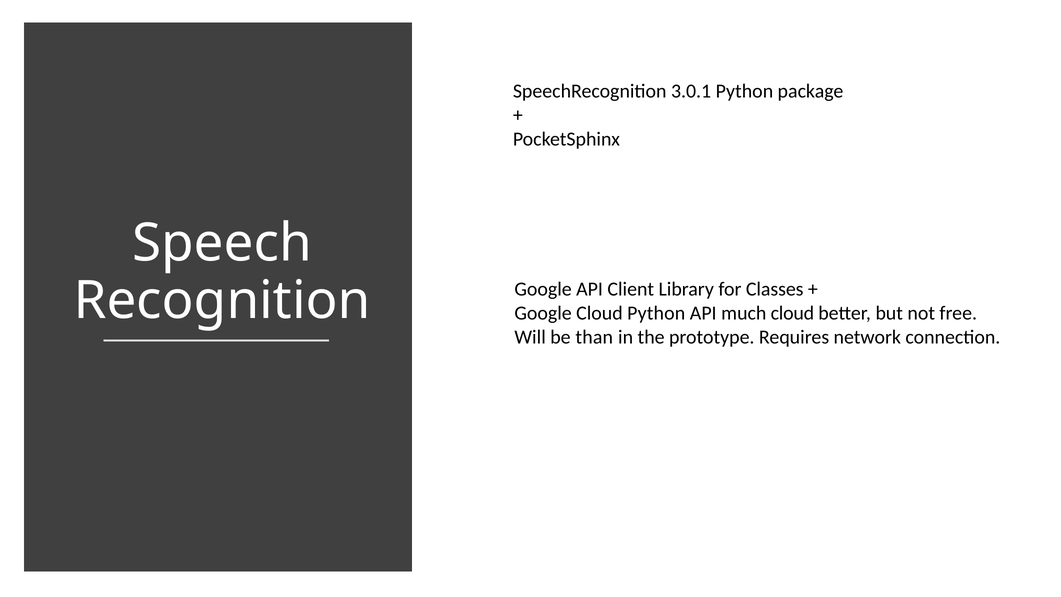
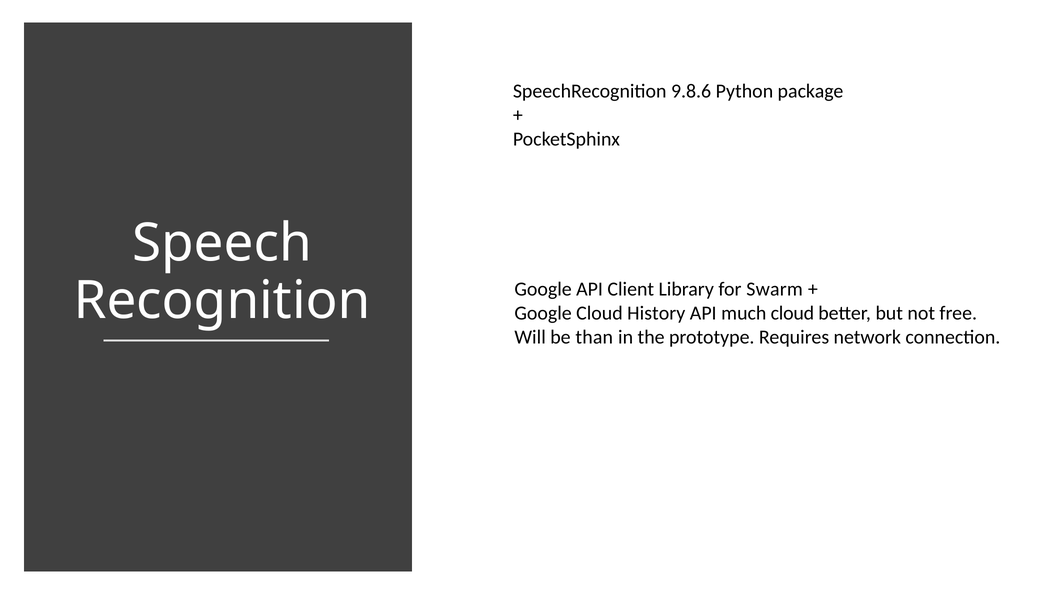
3.0.1: 3.0.1 -> 9.8.6
Classes: Classes -> Swarm
Cloud Python: Python -> History
